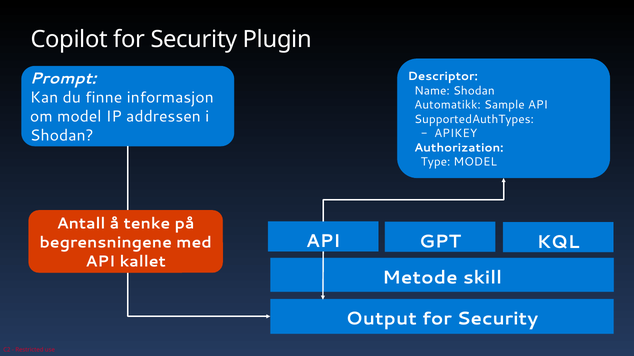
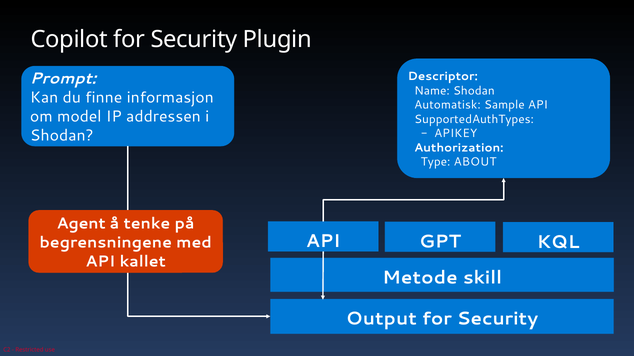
Automatikk: Automatikk -> Automatisk
Type MODEL: MODEL -> ABOUT
Antall: Antall -> Agent
